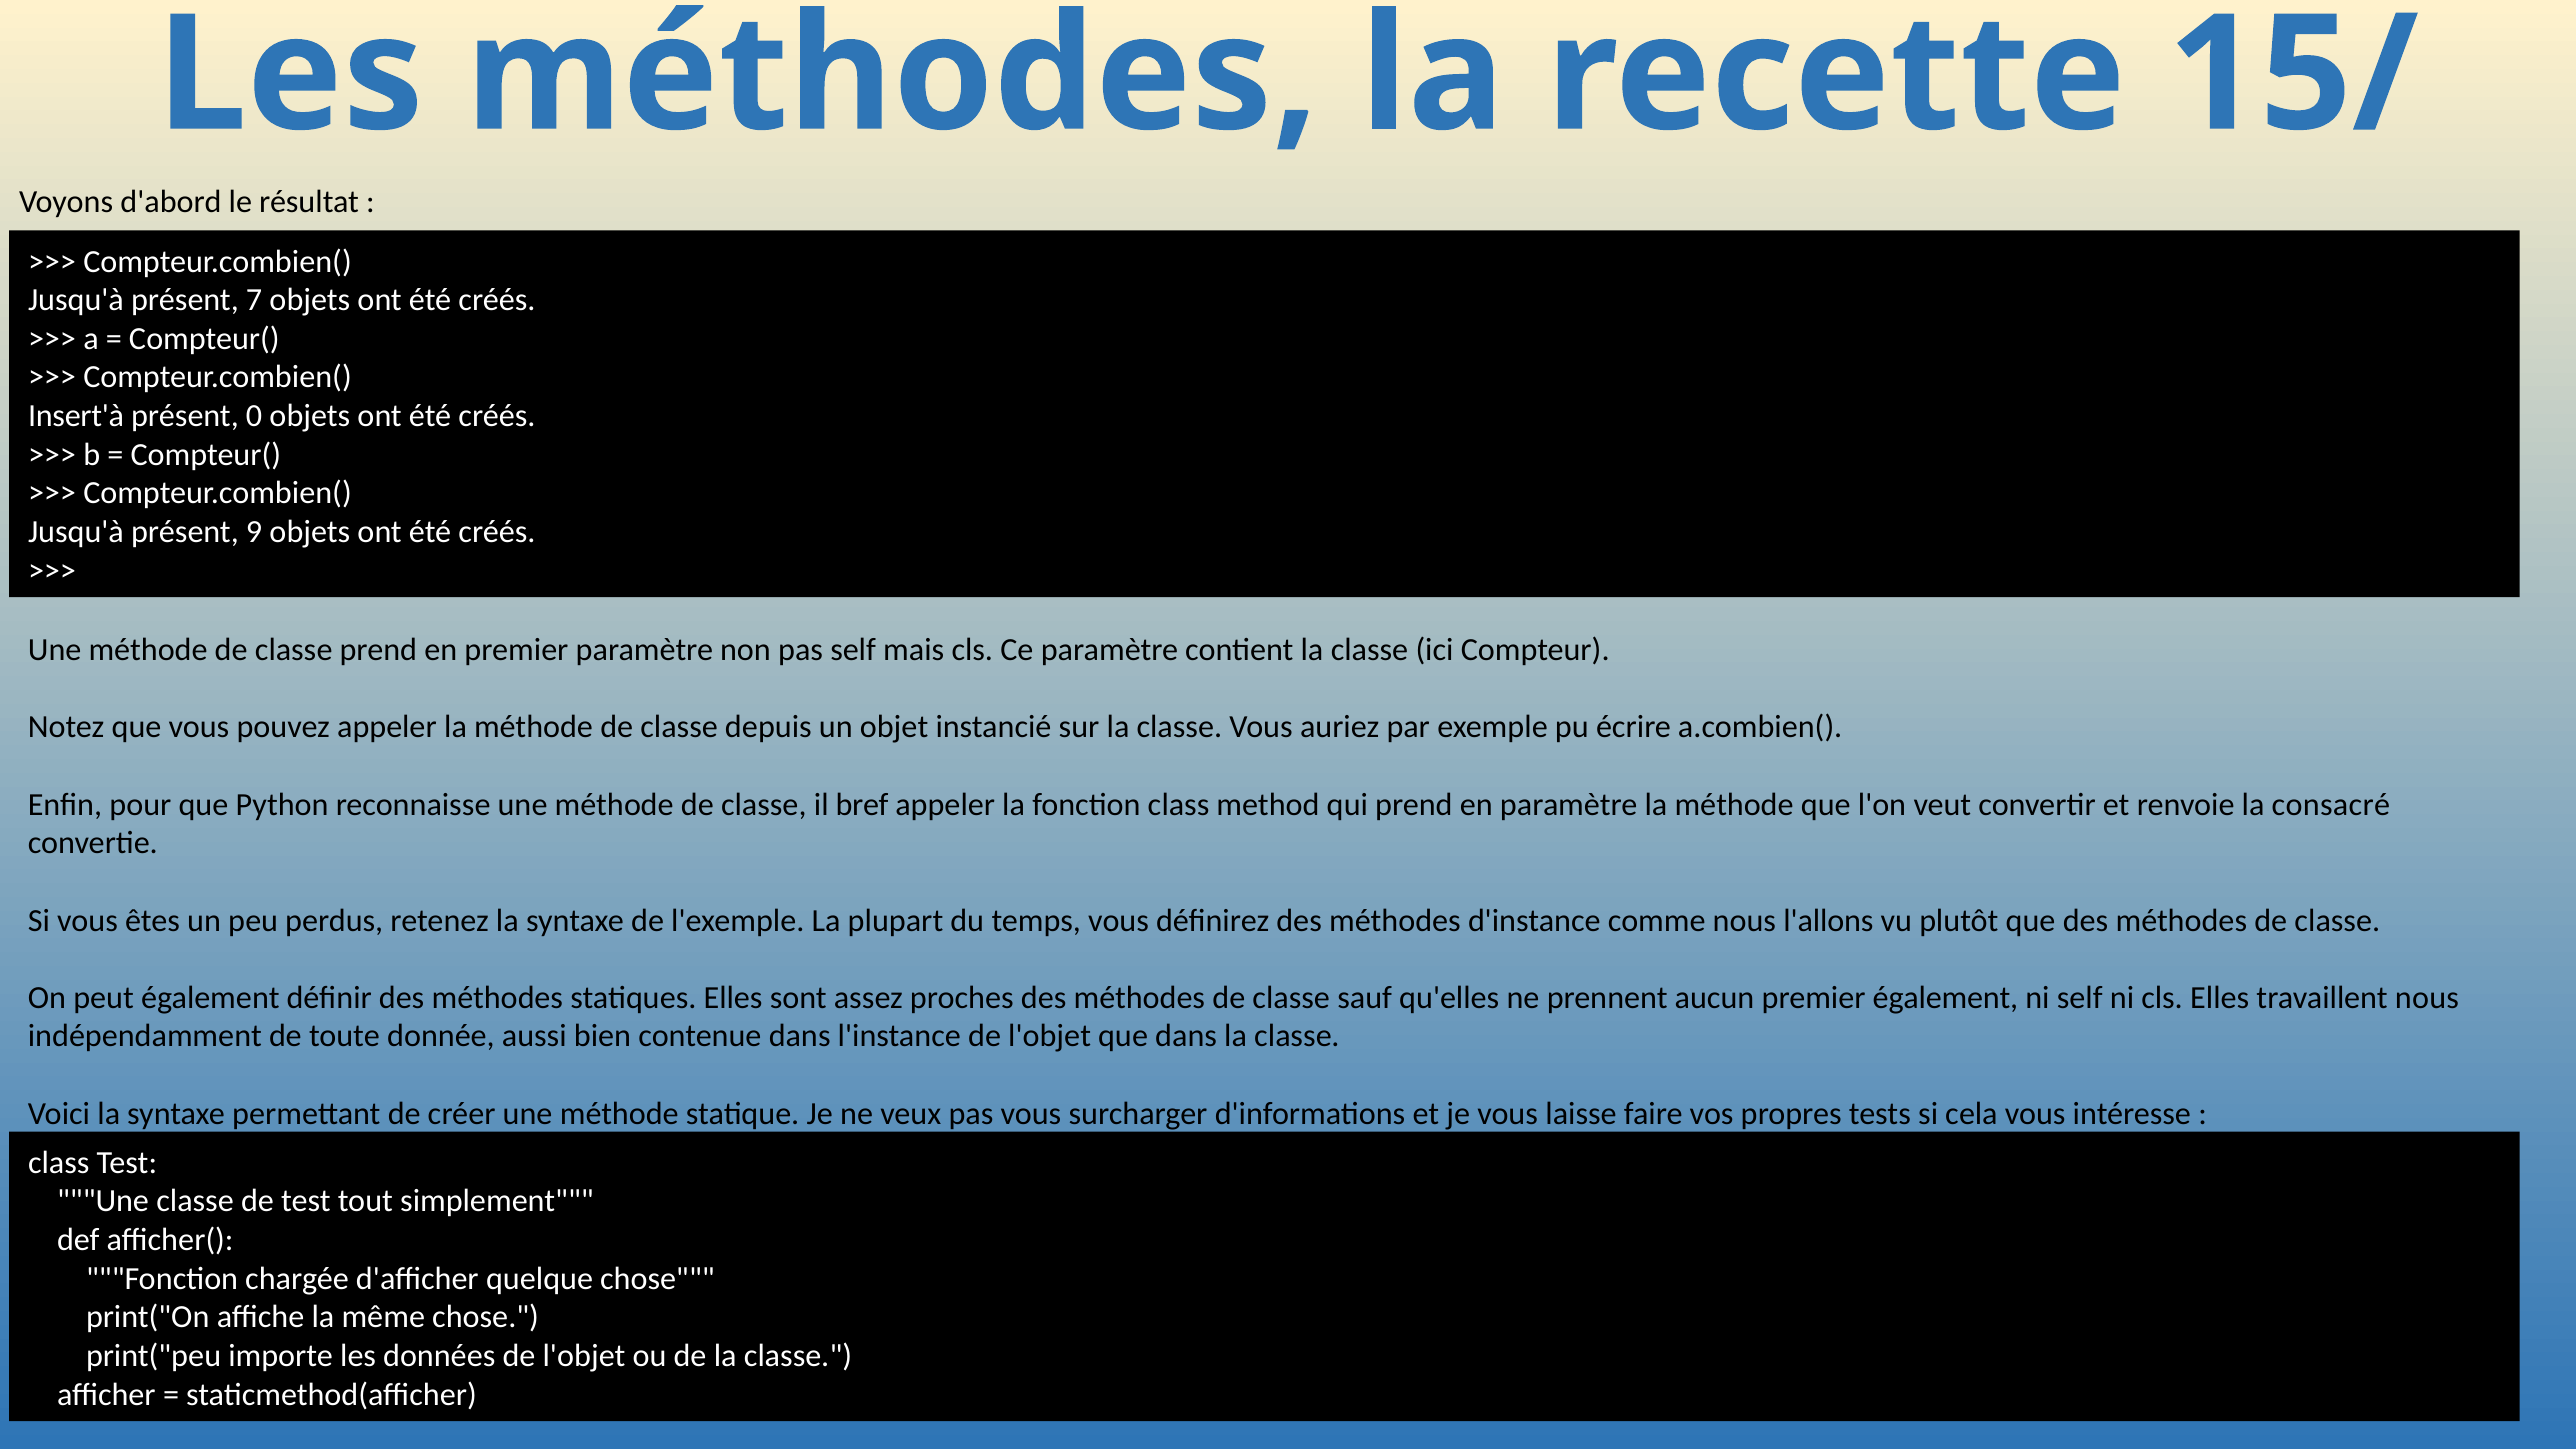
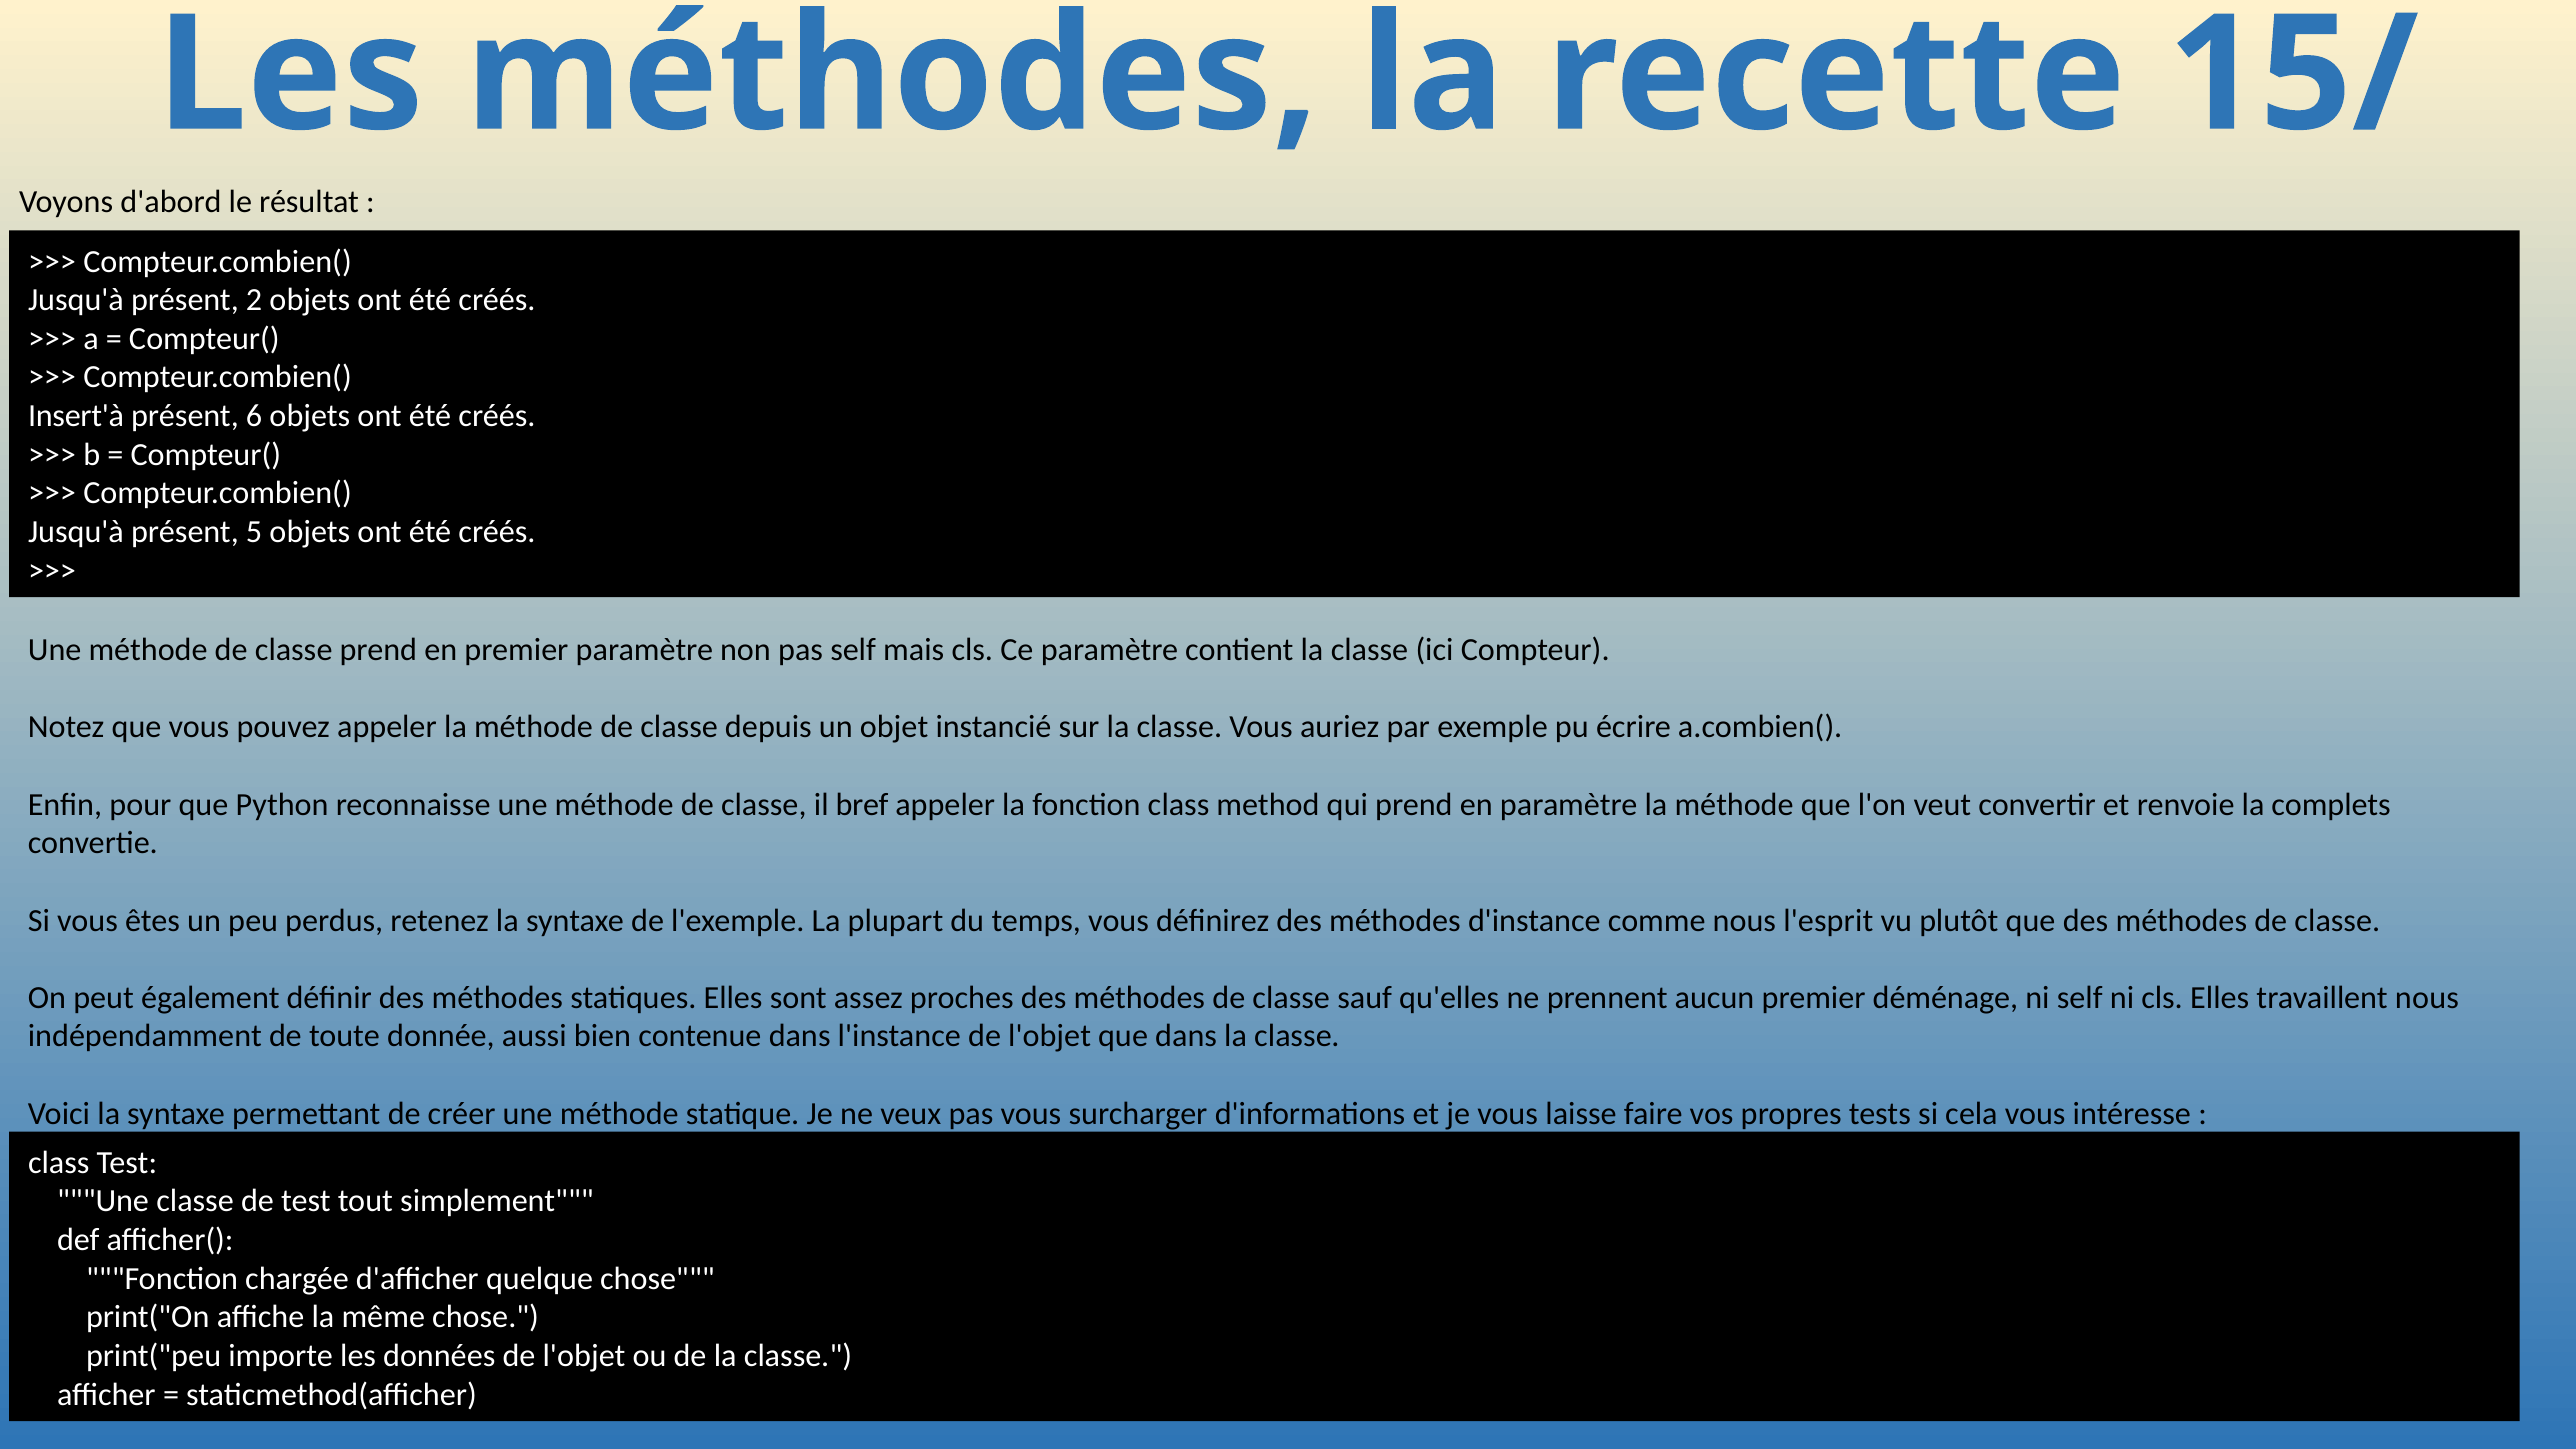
7: 7 -> 2
0: 0 -> 6
9: 9 -> 5
consacré: consacré -> complets
l'allons: l'allons -> l'esprit
premier également: également -> déménage
